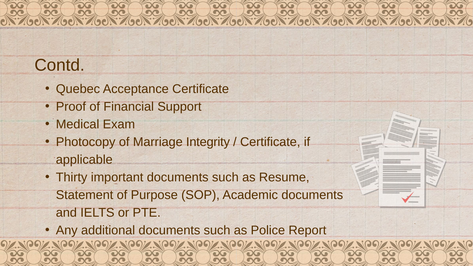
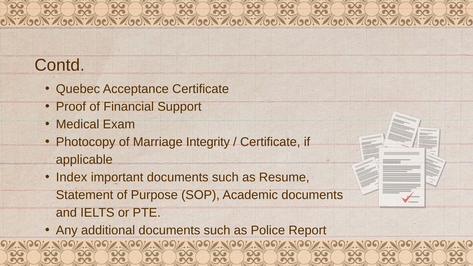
Thirty: Thirty -> Index
